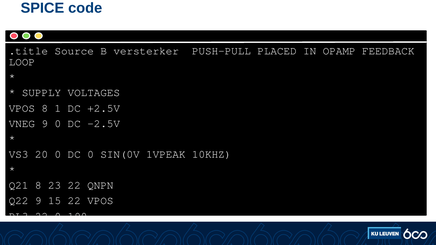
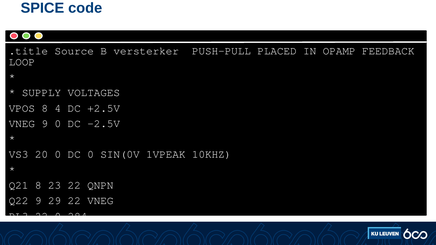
1: 1 -> 4
15: 15 -> 29
22 VPOS: VPOS -> VNEG
190: 190 -> 284
